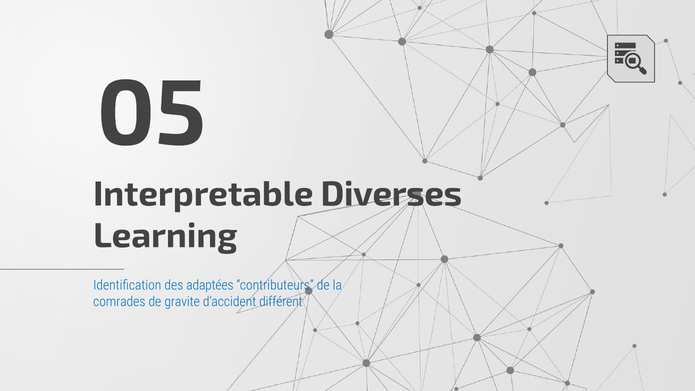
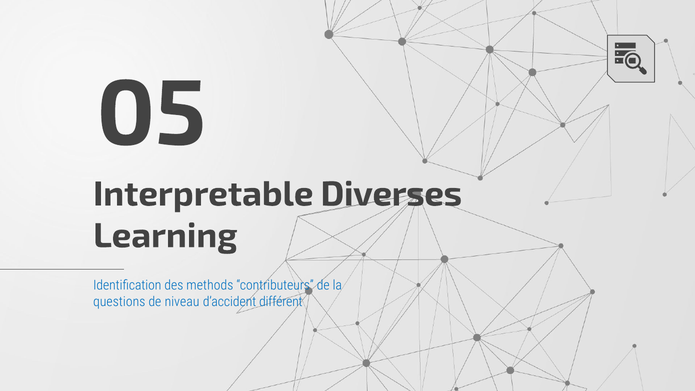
adaptées: adaptées -> methods
comrades: comrades -> questions
gravite: gravite -> niveau
